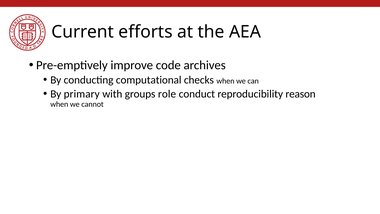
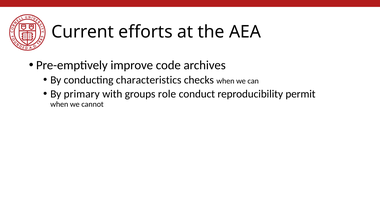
computational: computational -> characteristics
reason: reason -> permit
